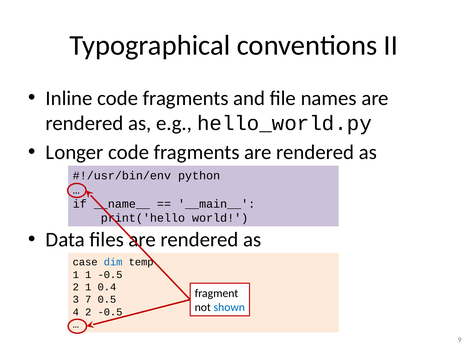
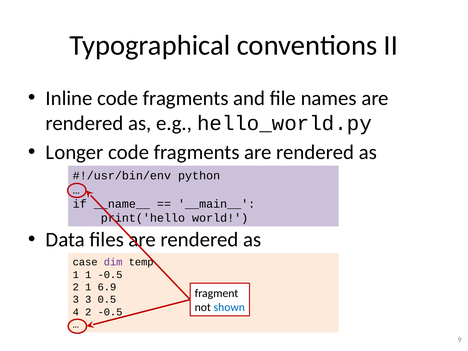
dim colour: blue -> purple
0.4: 0.4 -> 6.9
3 7: 7 -> 3
